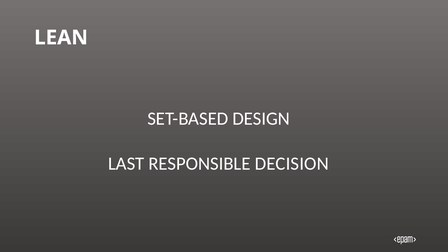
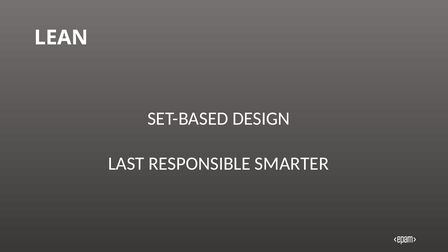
DECISION: DECISION -> SMARTER
